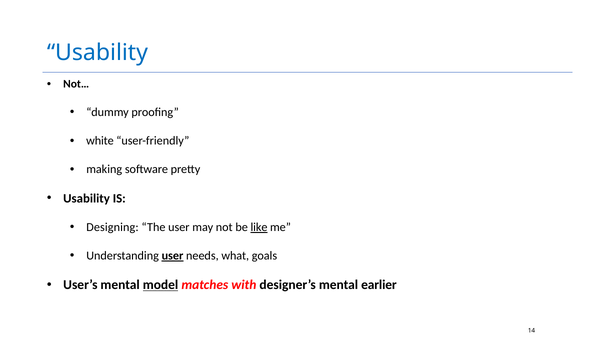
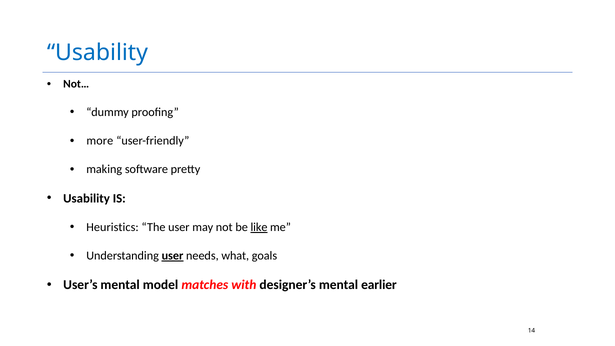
white: white -> more
Designing: Designing -> Heuristics
model underline: present -> none
